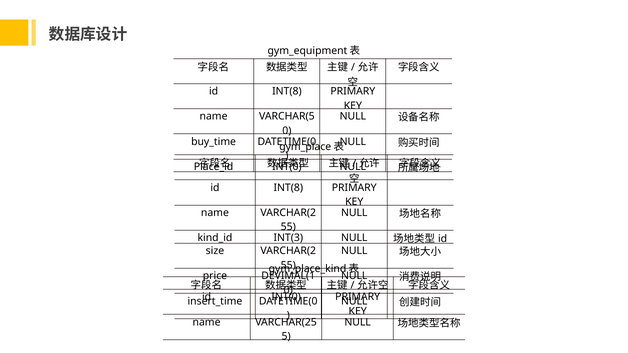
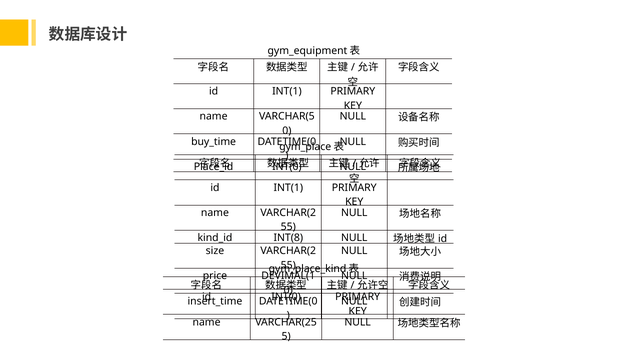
INT(8 at (287, 91): INT(8 -> INT(1
INT(8 at (288, 188): INT(8 -> INT(1
INT(3: INT(3 -> INT(8
